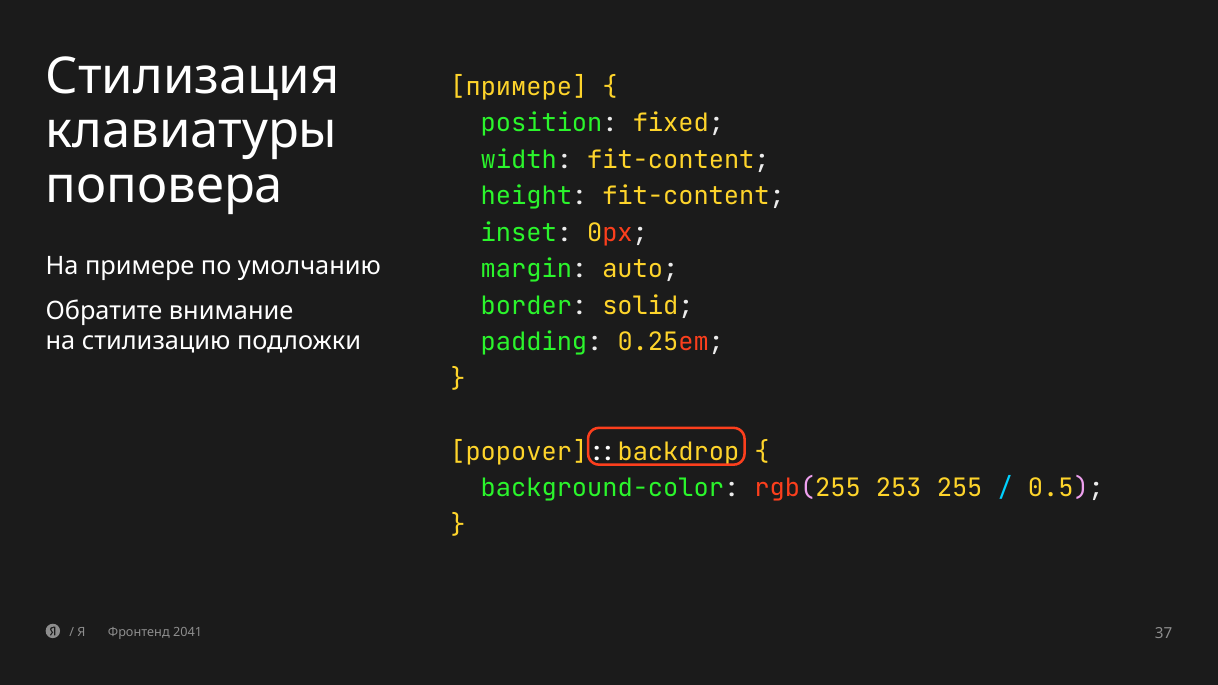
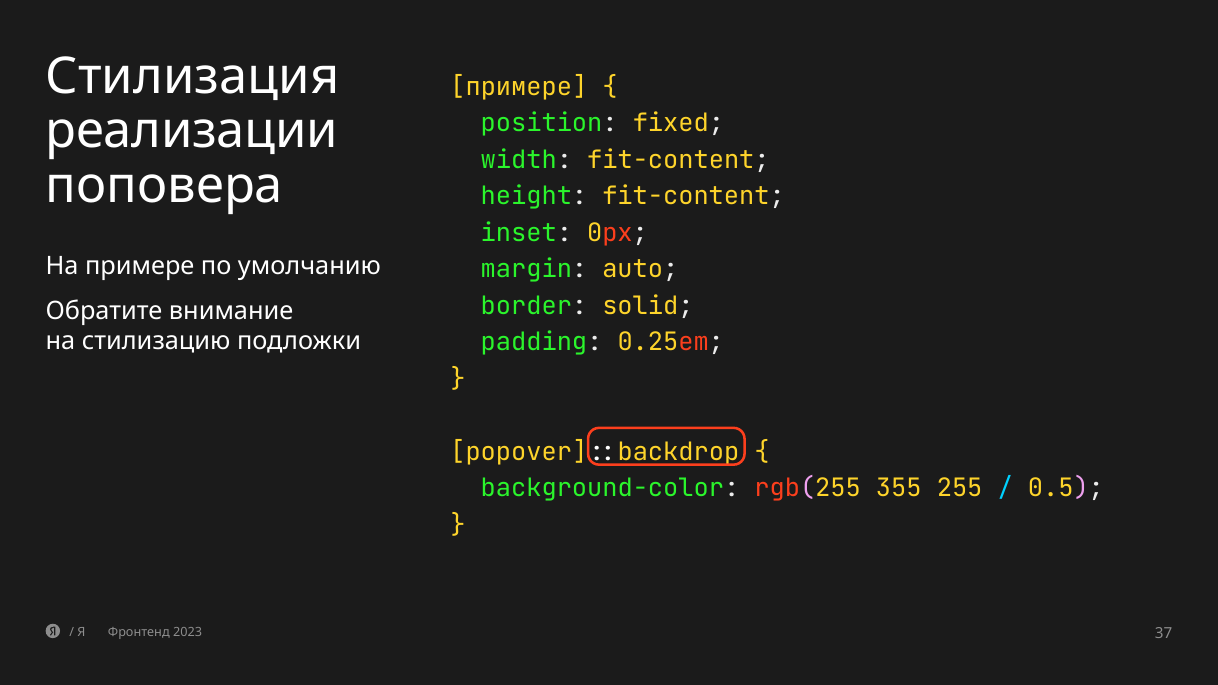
клавиатуры: клавиатуры -> реализации
253: 253 -> 355
2041: 2041 -> 2023
